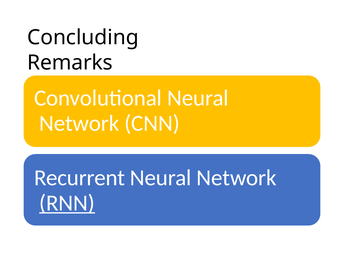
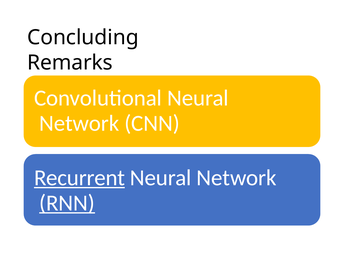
Recurrent underline: none -> present
